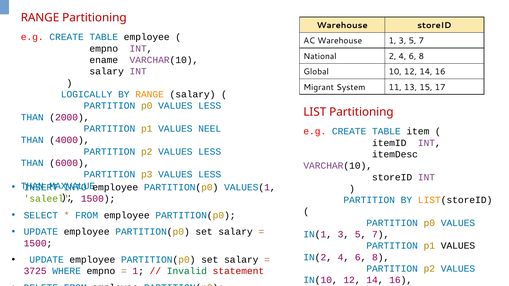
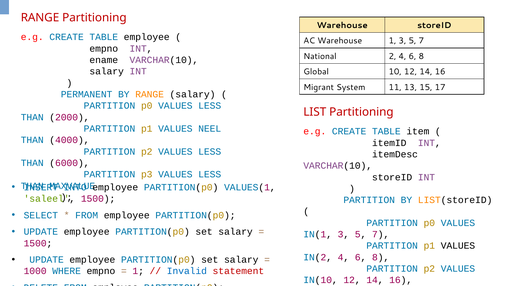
LOGICALLY: LOGICALLY -> PERMANENT
3725: 3725 -> 1000
Invalid colour: green -> blue
